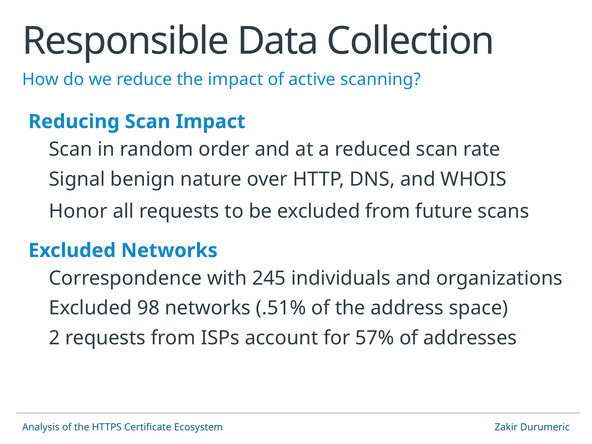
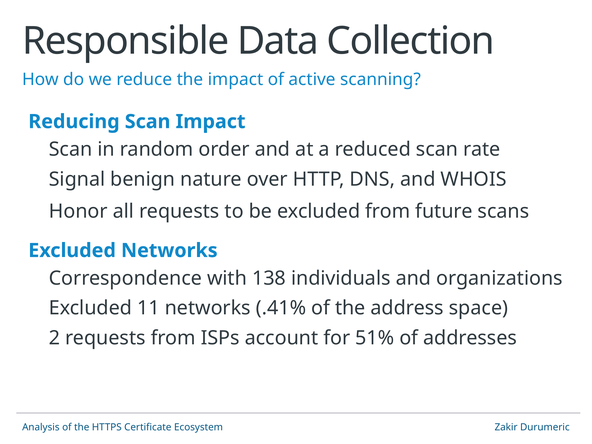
245: 245 -> 138
98: 98 -> 11
.51%: .51% -> .41%
57%: 57% -> 51%
